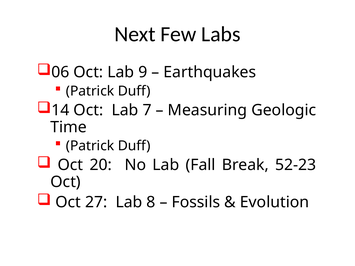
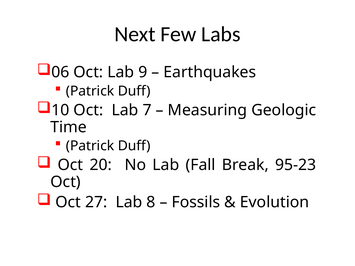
14: 14 -> 10
52-23: 52-23 -> 95-23
